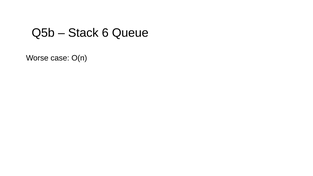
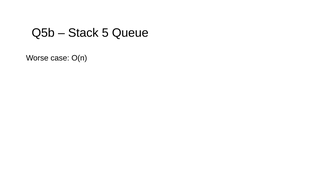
6: 6 -> 5
